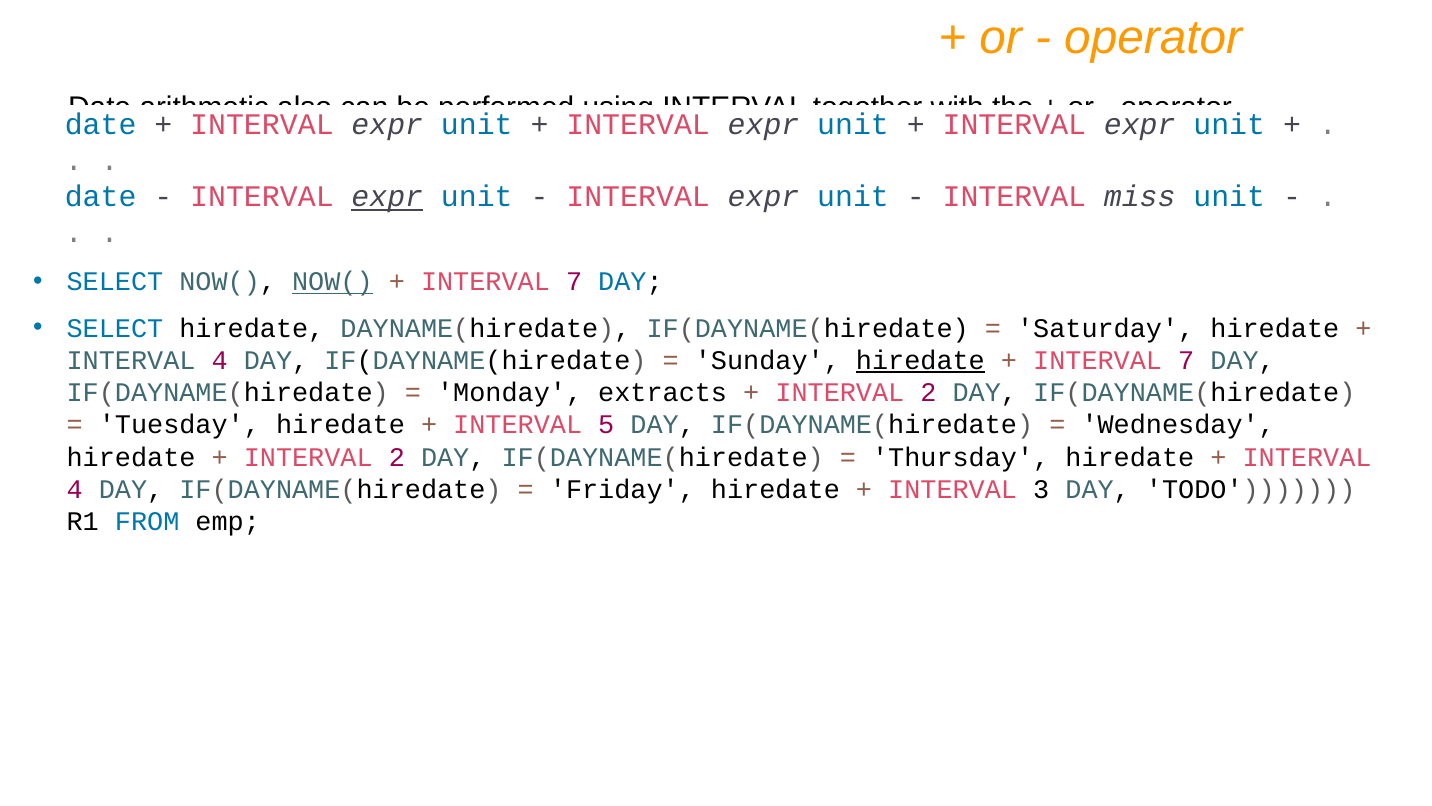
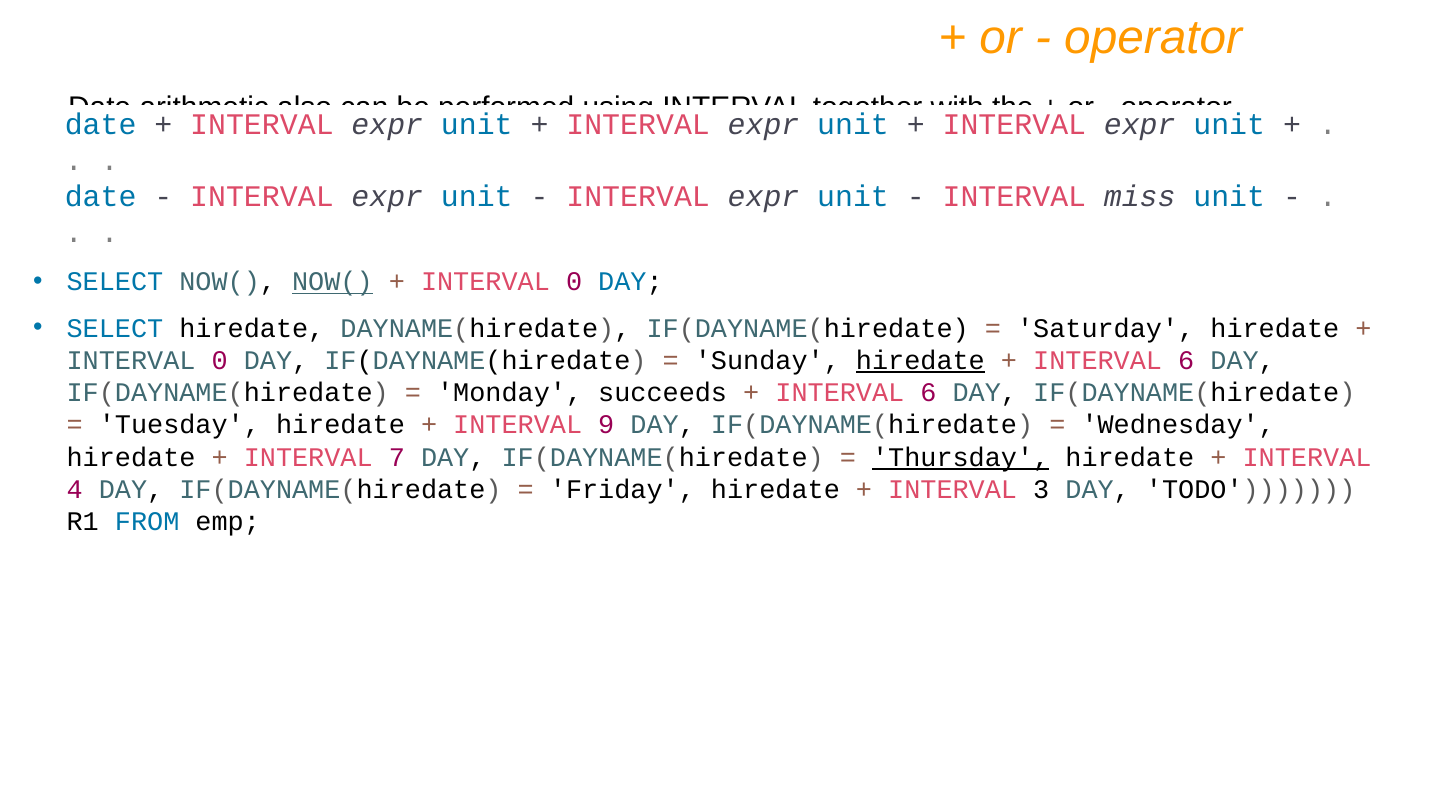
expr at (387, 197) underline: present -> none
7 at (574, 282): 7 -> 0
4 at (220, 360): 4 -> 0
7 at (1186, 360): 7 -> 6
extracts: extracts -> succeeds
2 at (928, 393): 2 -> 6
5: 5 -> 9
2 at (397, 457): 2 -> 7
Thursday underline: none -> present
